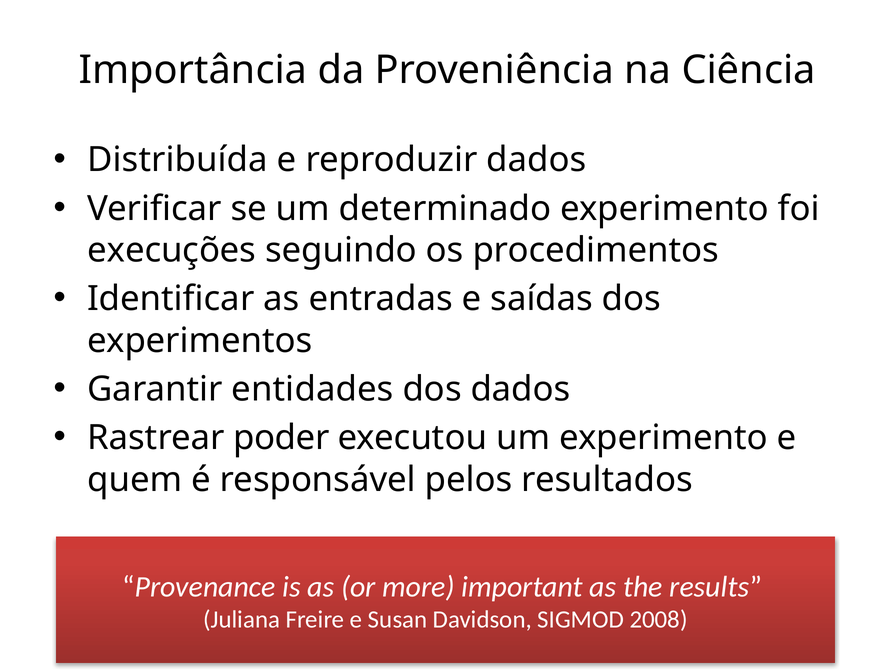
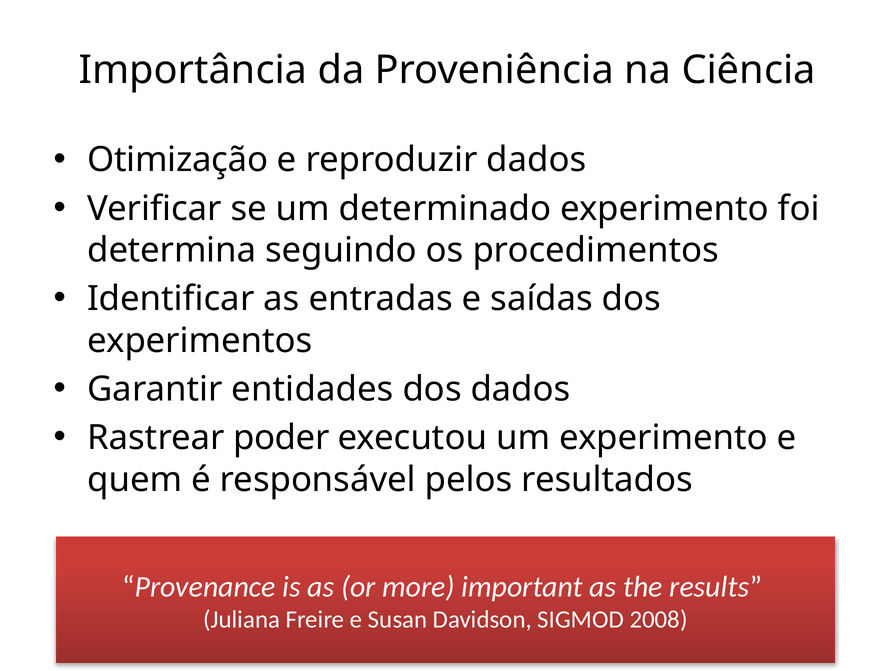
Distribuída: Distribuída -> Otimização
execuções: execuções -> determina
